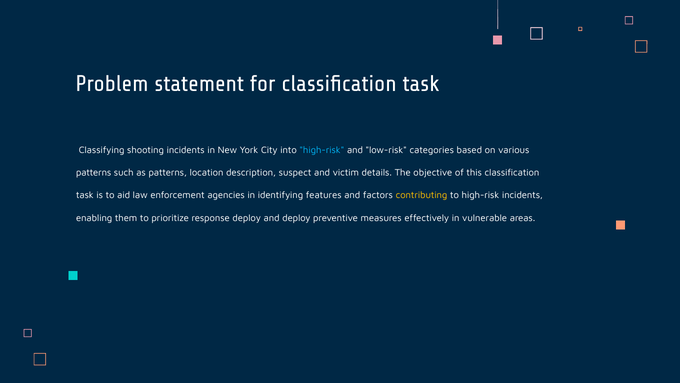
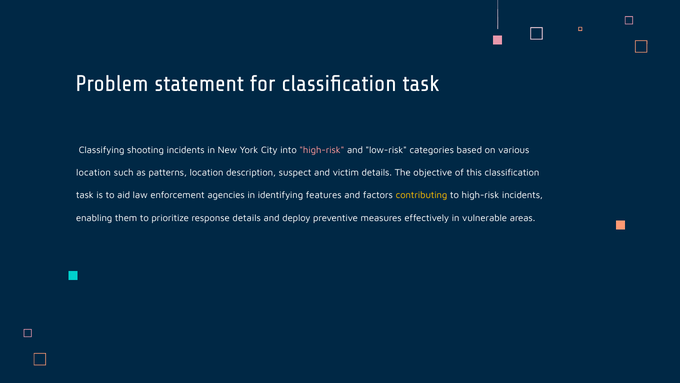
high-risk at (322, 150) colour: light blue -> pink
patterns at (94, 172): patterns -> location
response deploy: deploy -> details
